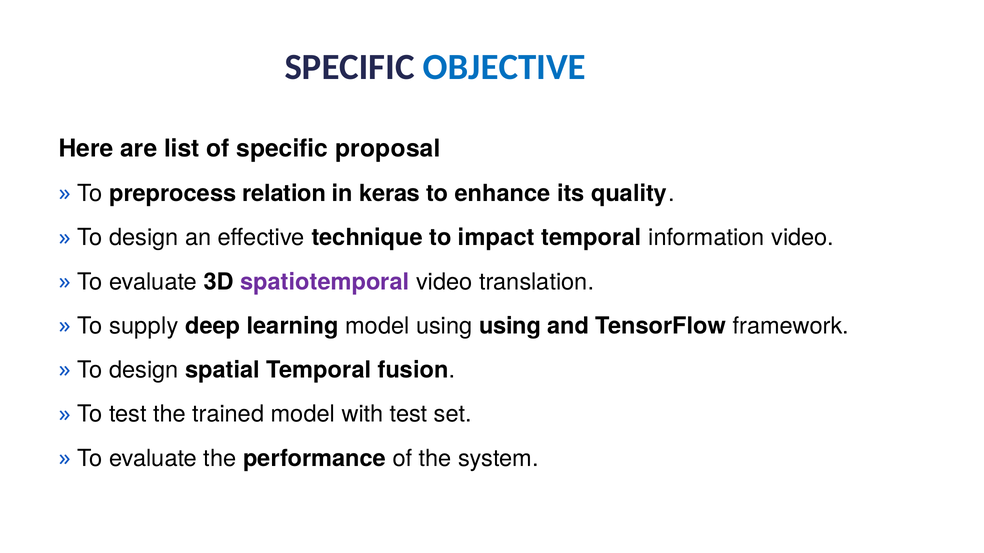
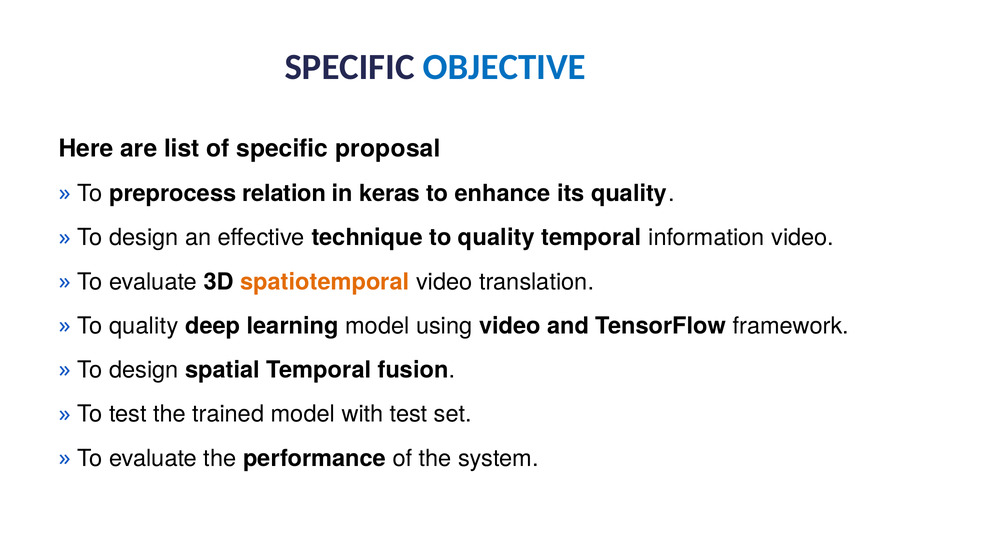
technique to impact: impact -> quality
spatiotemporal colour: purple -> orange
supply at (144, 326): supply -> quality
using using: using -> video
